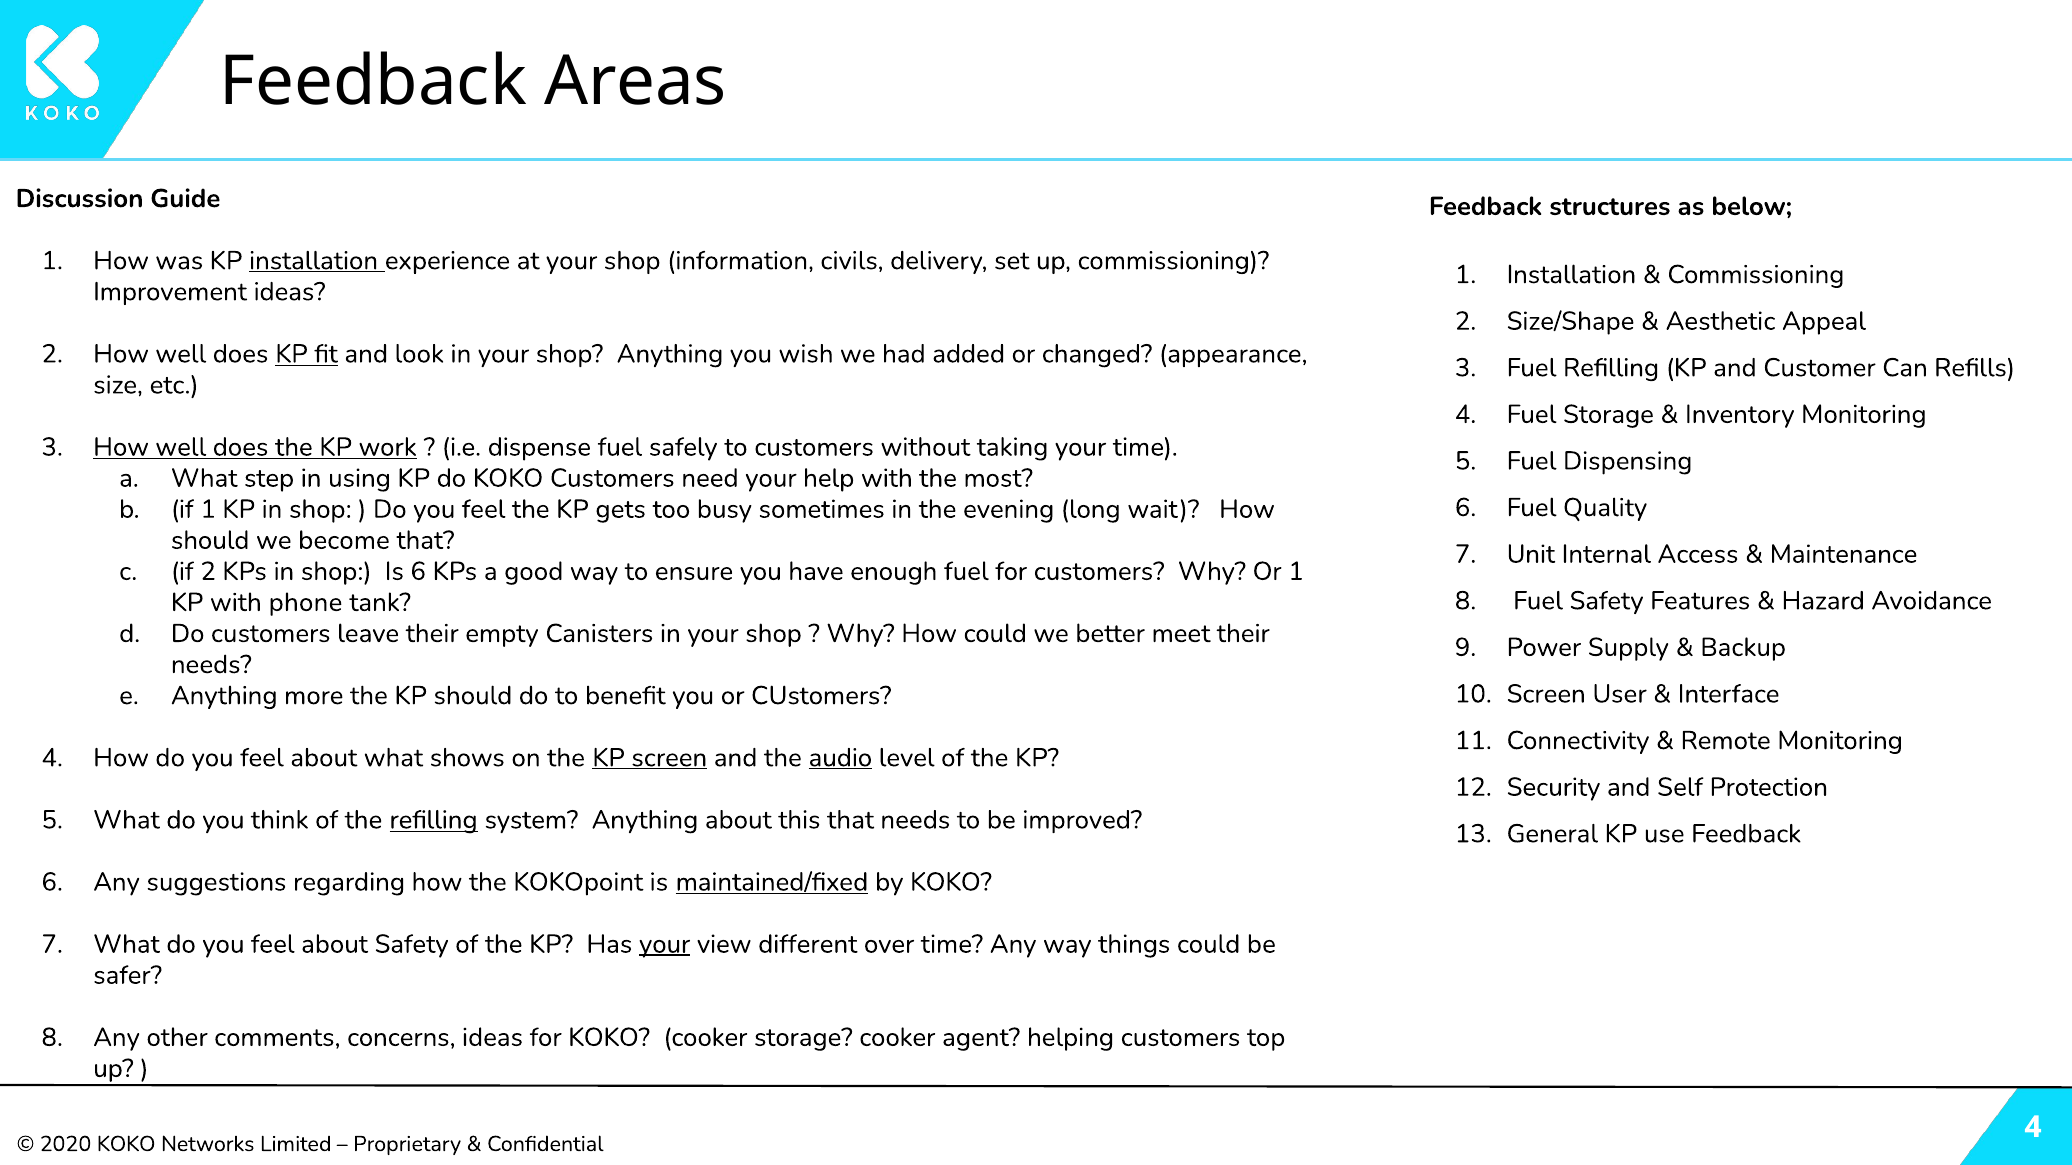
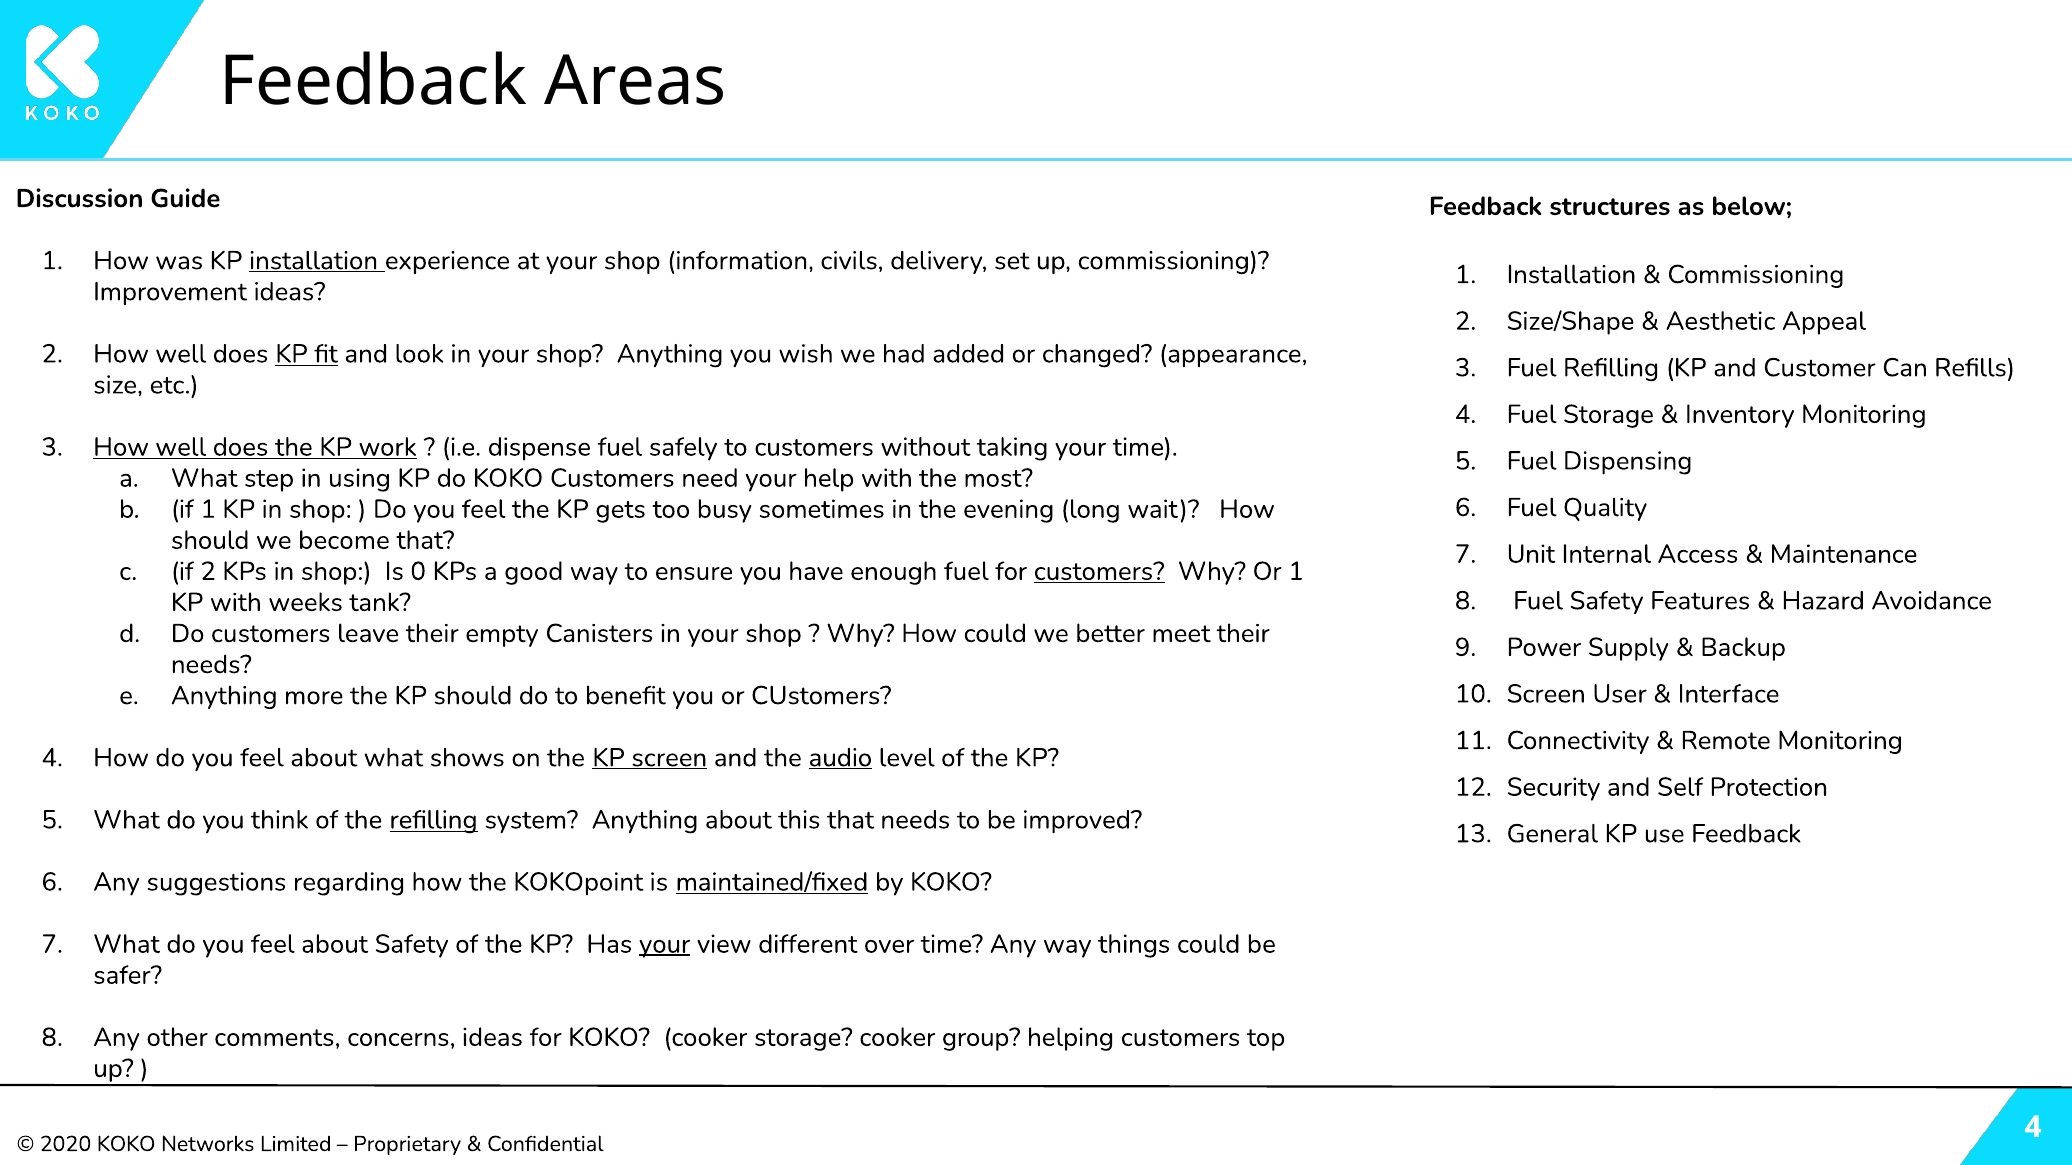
Is 6: 6 -> 0
customers at (1099, 572) underline: none -> present
phone: phone -> weeks
agent: agent -> group
